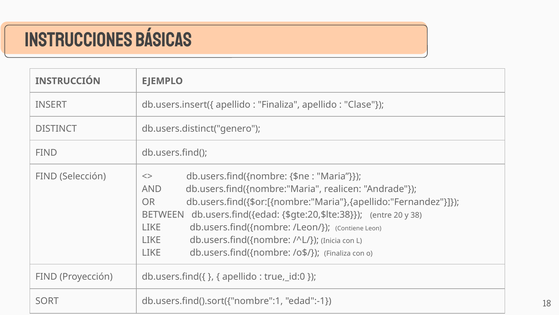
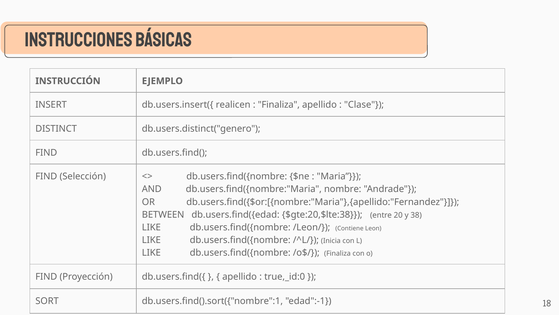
db.users.insert({ apellido: apellido -> realicen
realicen: realicen -> nombre
